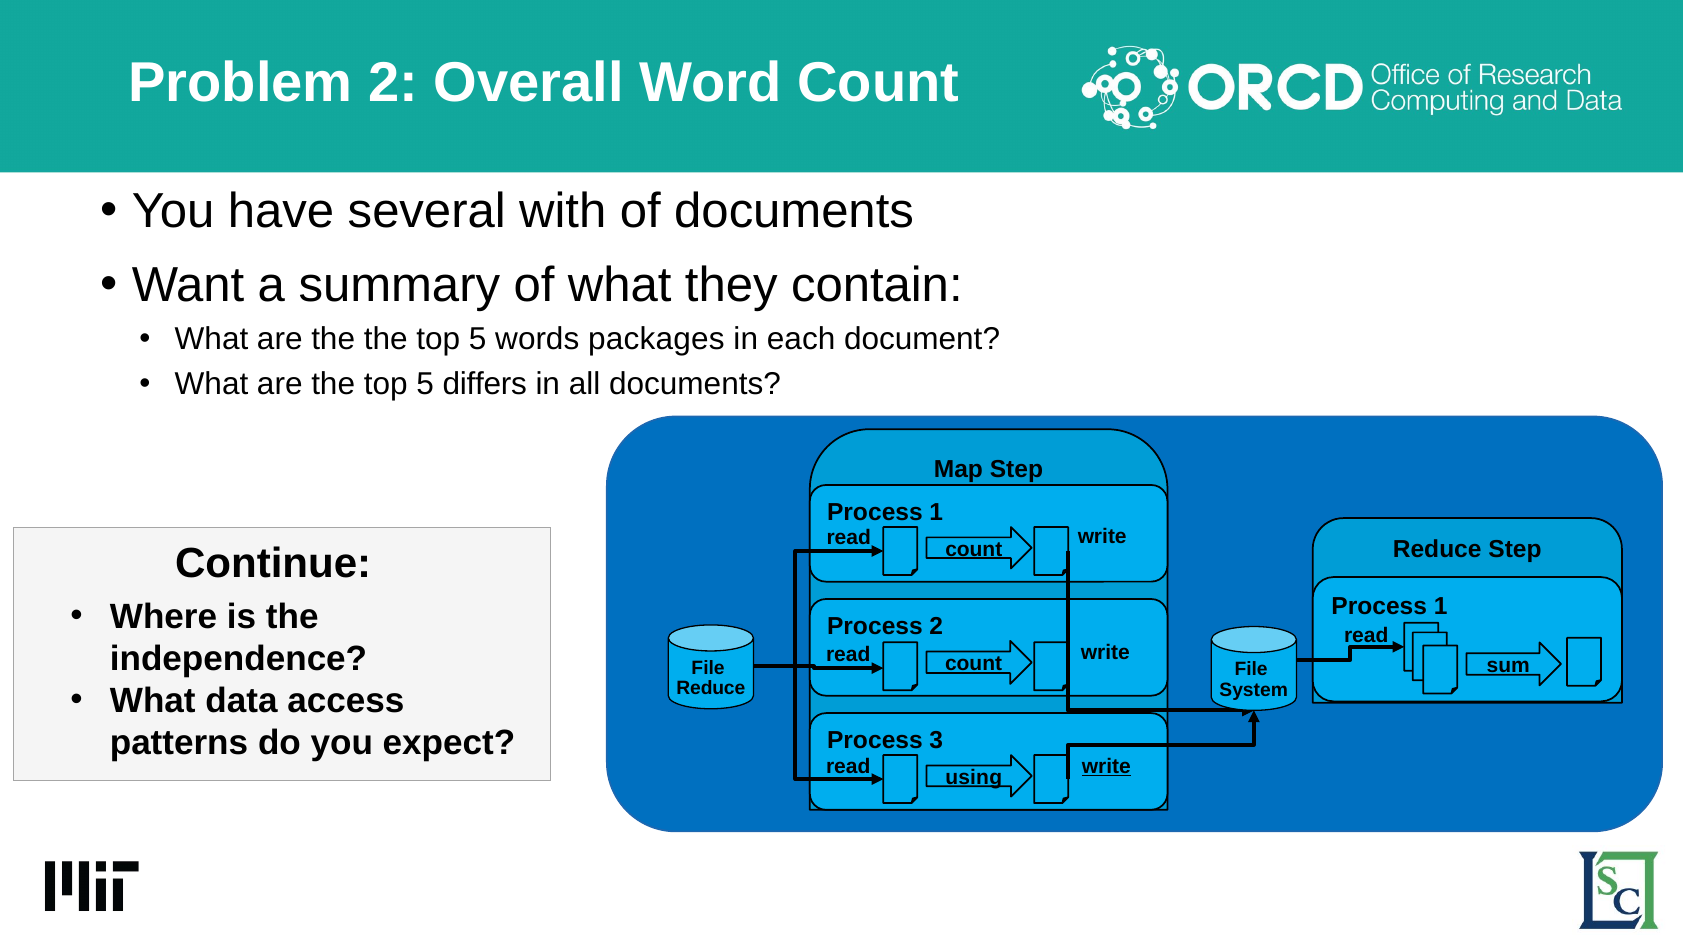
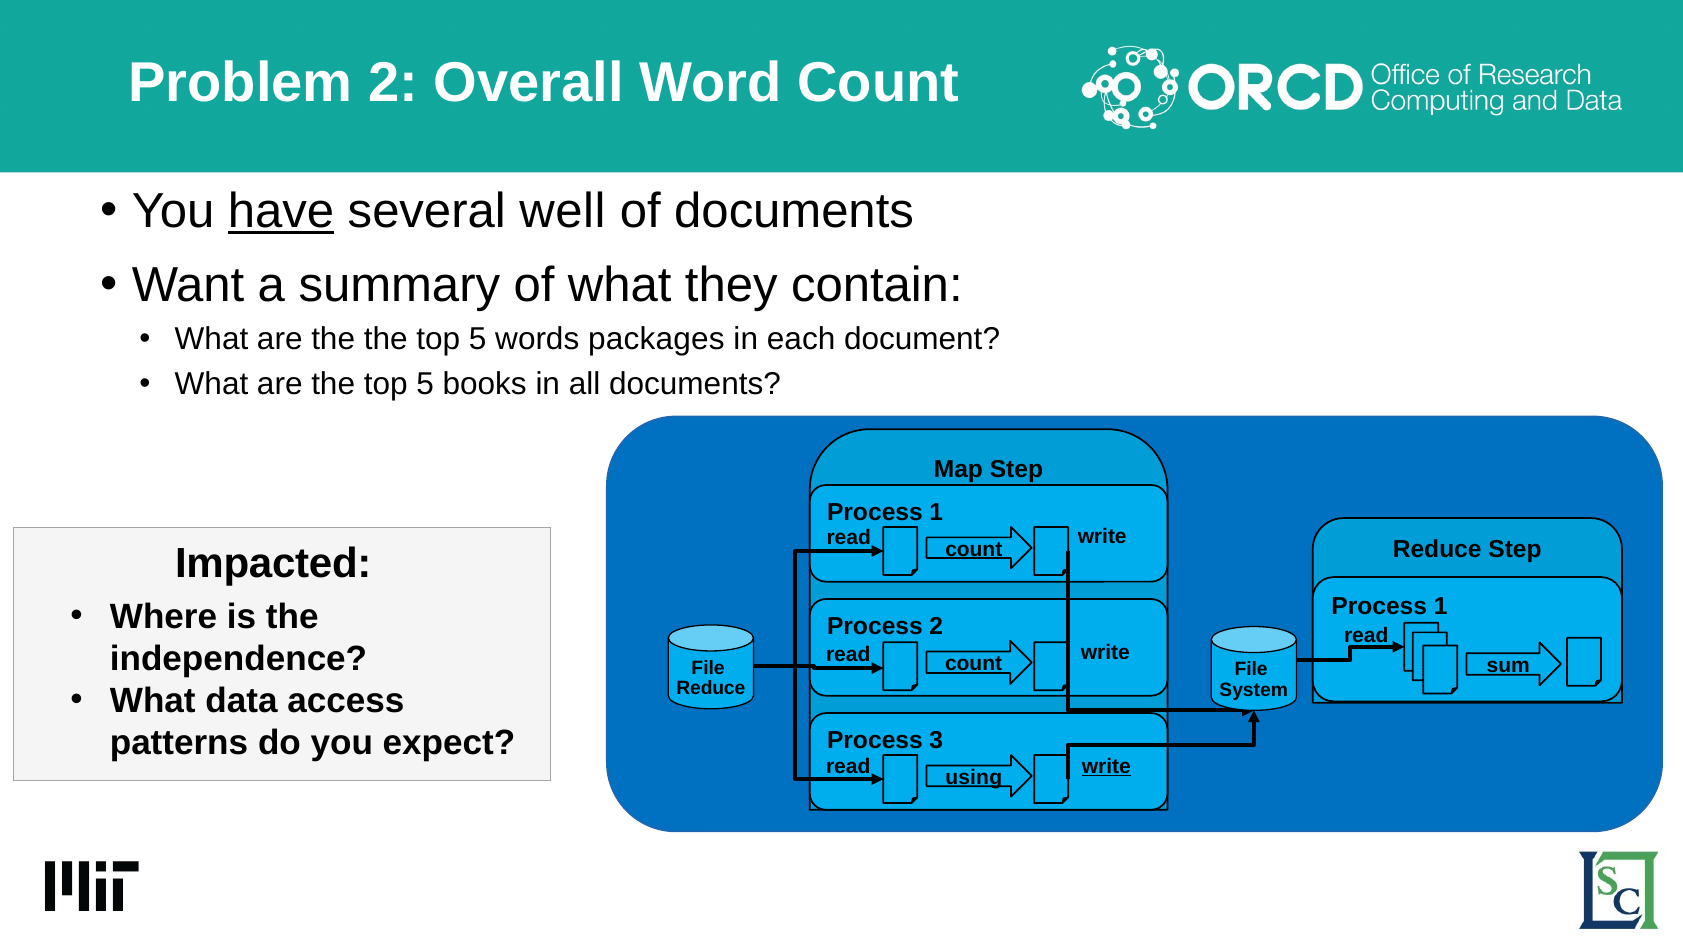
have underline: none -> present
with: with -> well
differs: differs -> books
Continue: Continue -> Impacted
